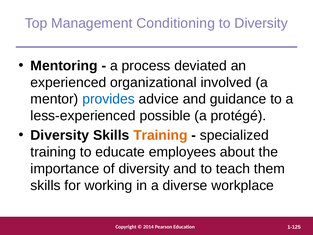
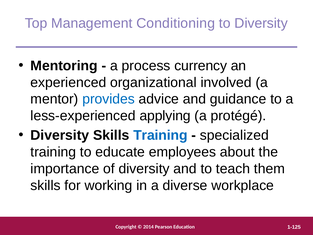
deviated: deviated -> currency
possible: possible -> applying
Training at (160, 135) colour: orange -> blue
